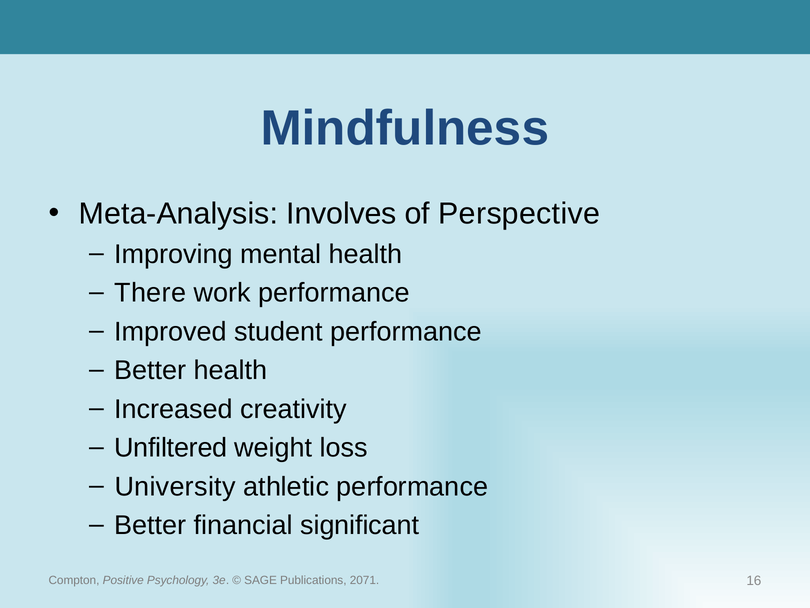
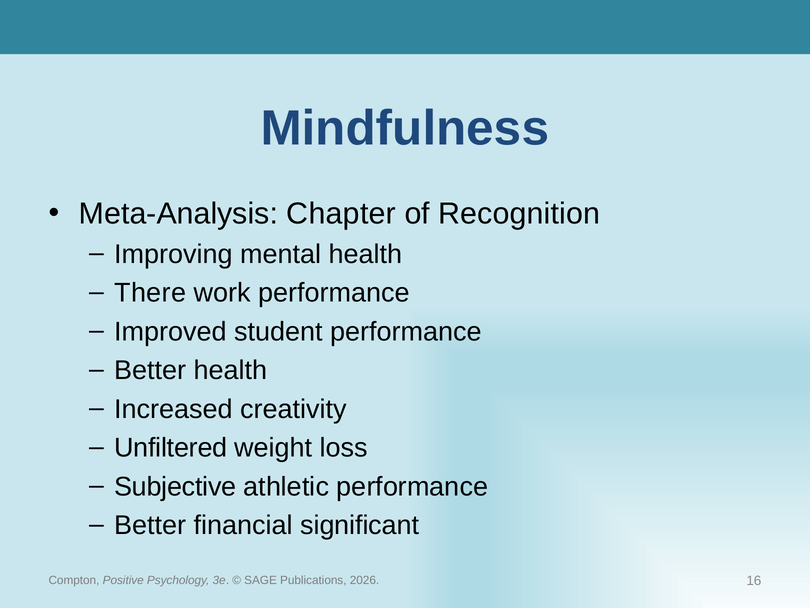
Involves: Involves -> Chapter
Perspective: Perspective -> Recognition
University: University -> Subjective
2071: 2071 -> 2026
